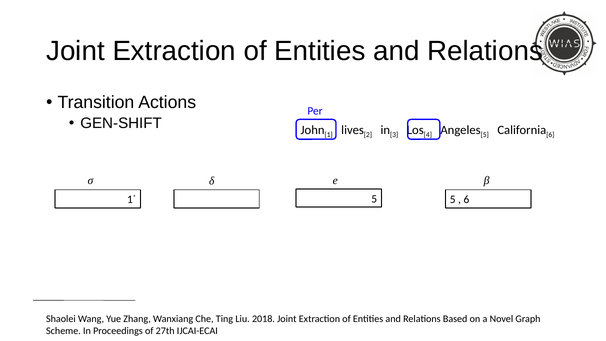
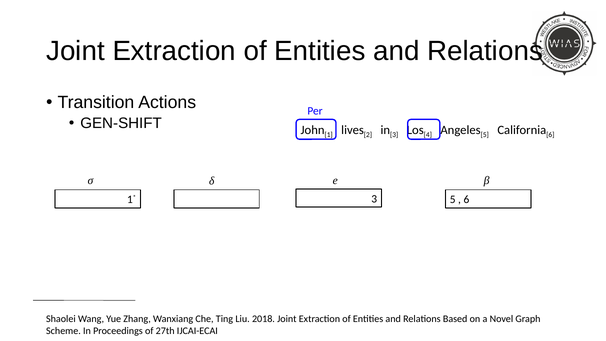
5 at (374, 199): 5 -> 3
